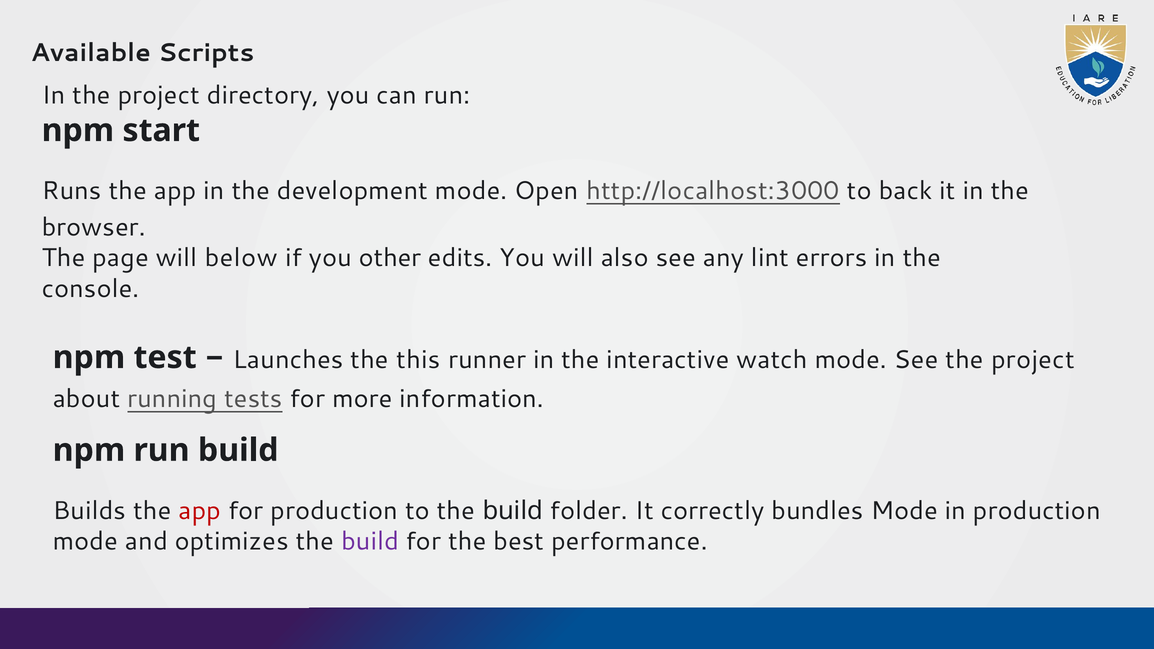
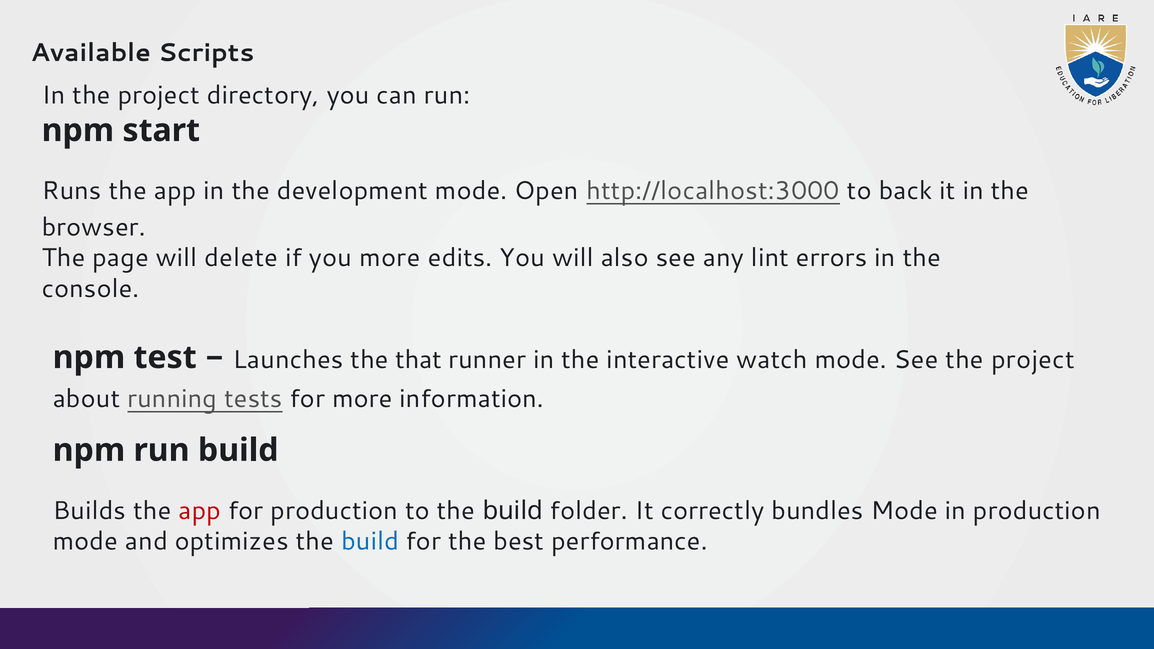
below: below -> delete
you other: other -> more
this: this -> that
build at (370, 542) colour: purple -> blue
